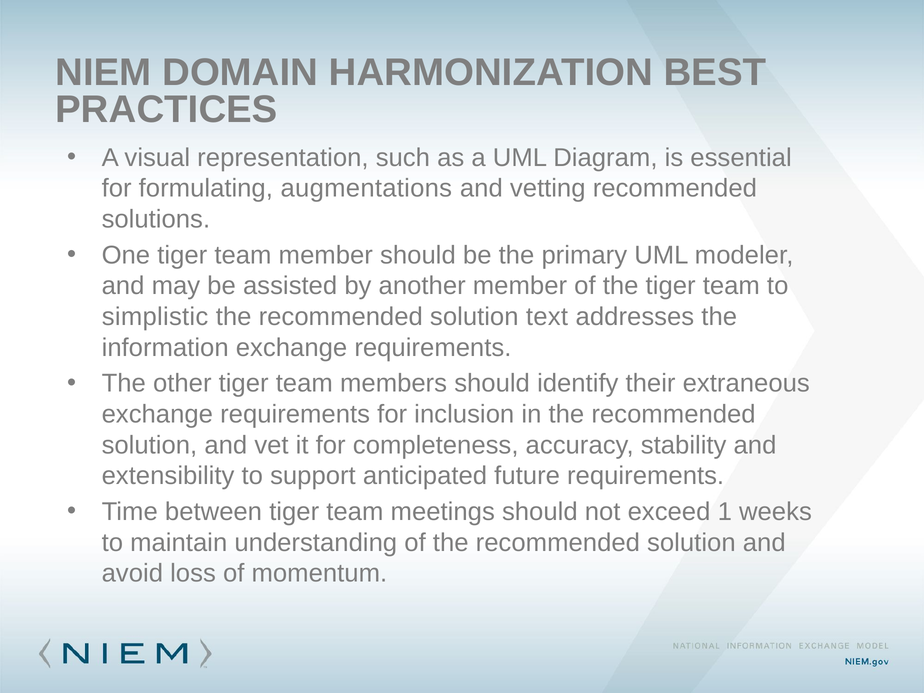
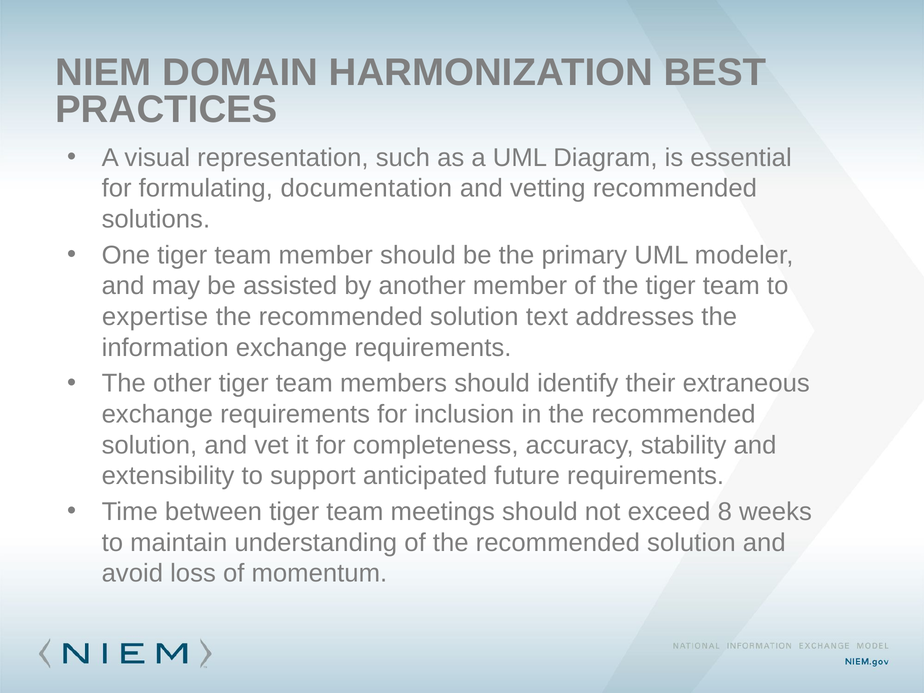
augmentations: augmentations -> documentation
simplistic: simplistic -> expertise
1: 1 -> 8
